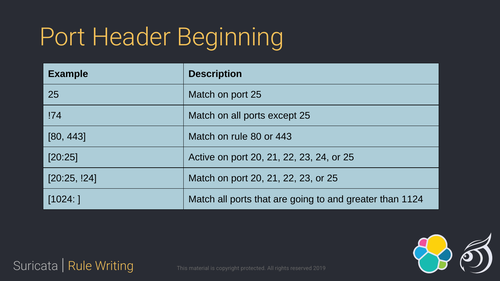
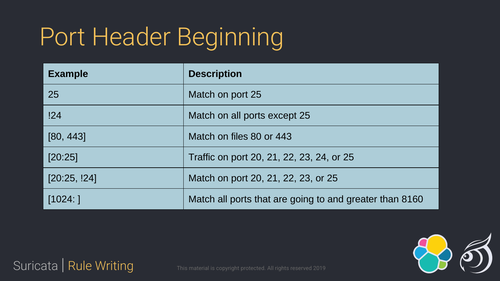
!74 at (55, 116): !74 -> !24
on rule: rule -> files
Active: Active -> Traffic
1124: 1124 -> 8160
